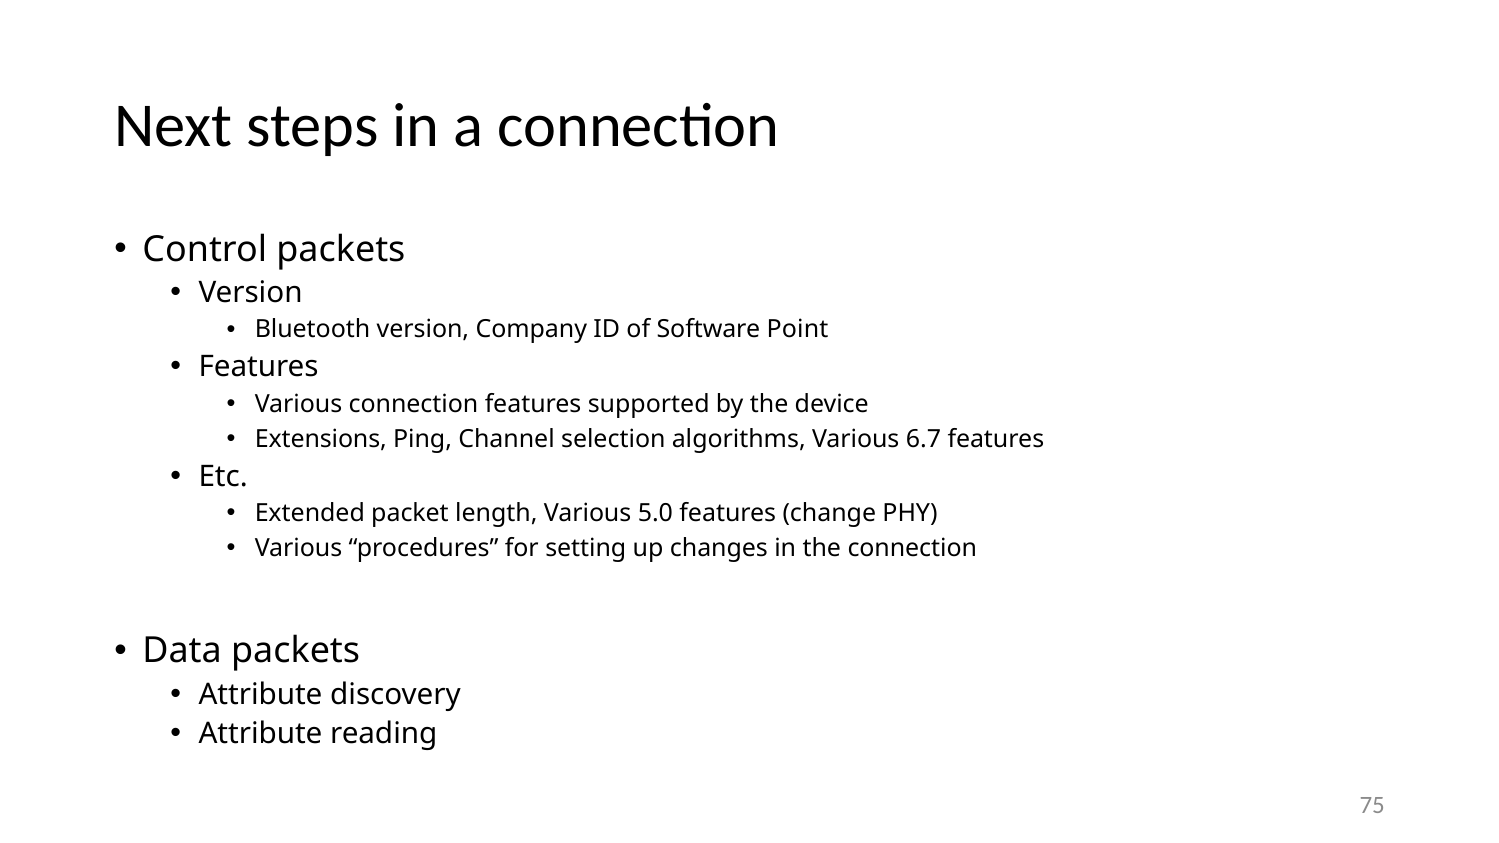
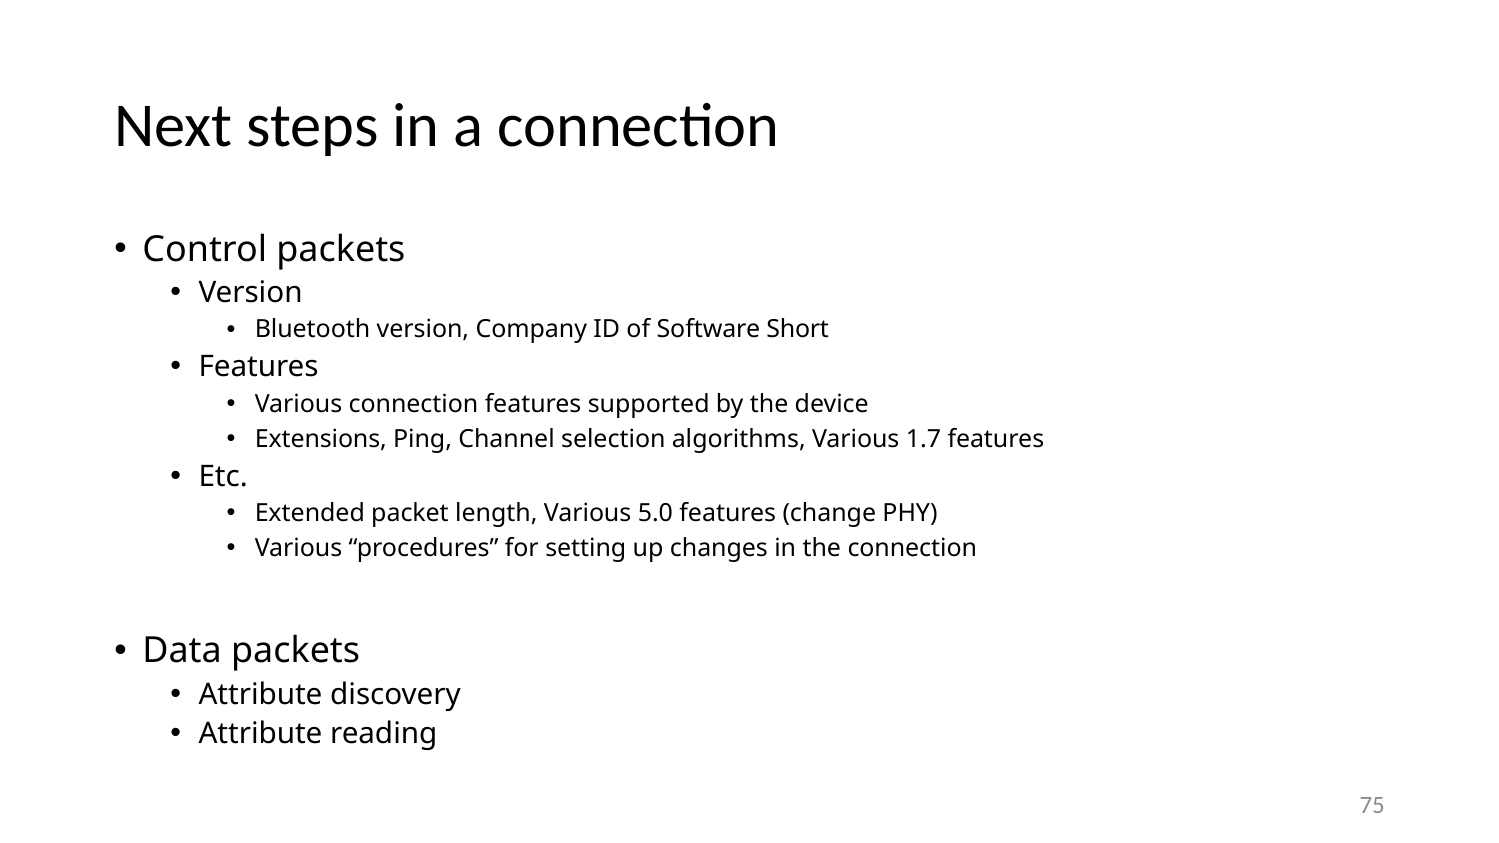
Point: Point -> Short
6.7: 6.7 -> 1.7
